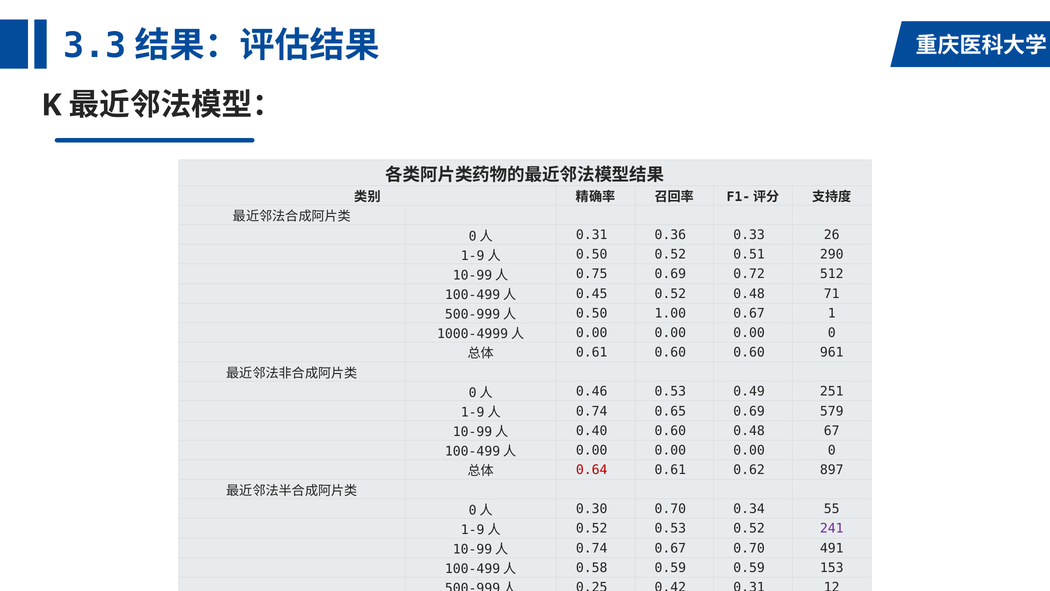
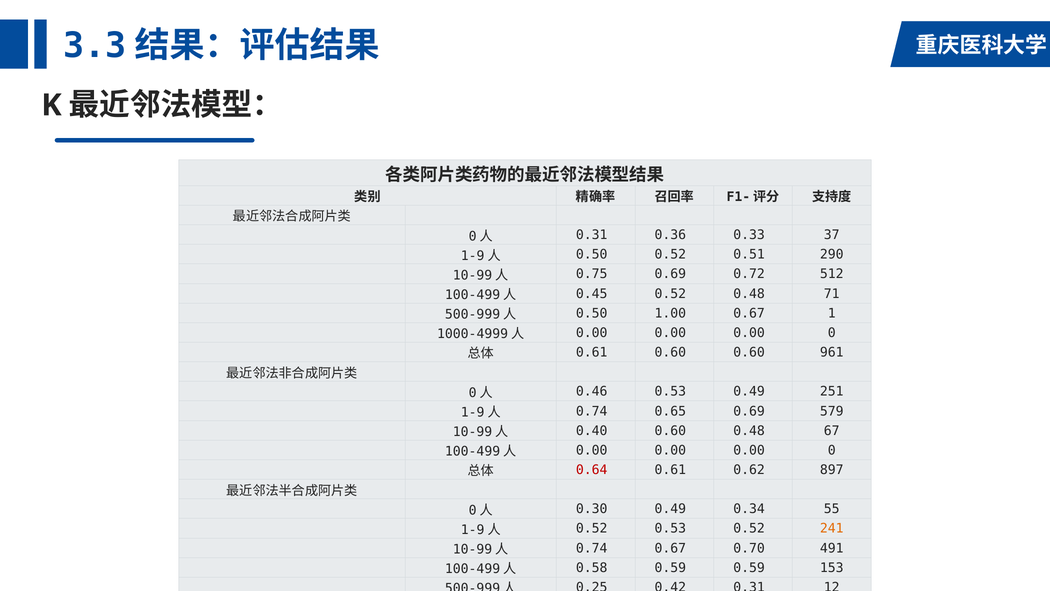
26: 26 -> 37
0.30 0.70: 0.70 -> 0.49
241 colour: purple -> orange
